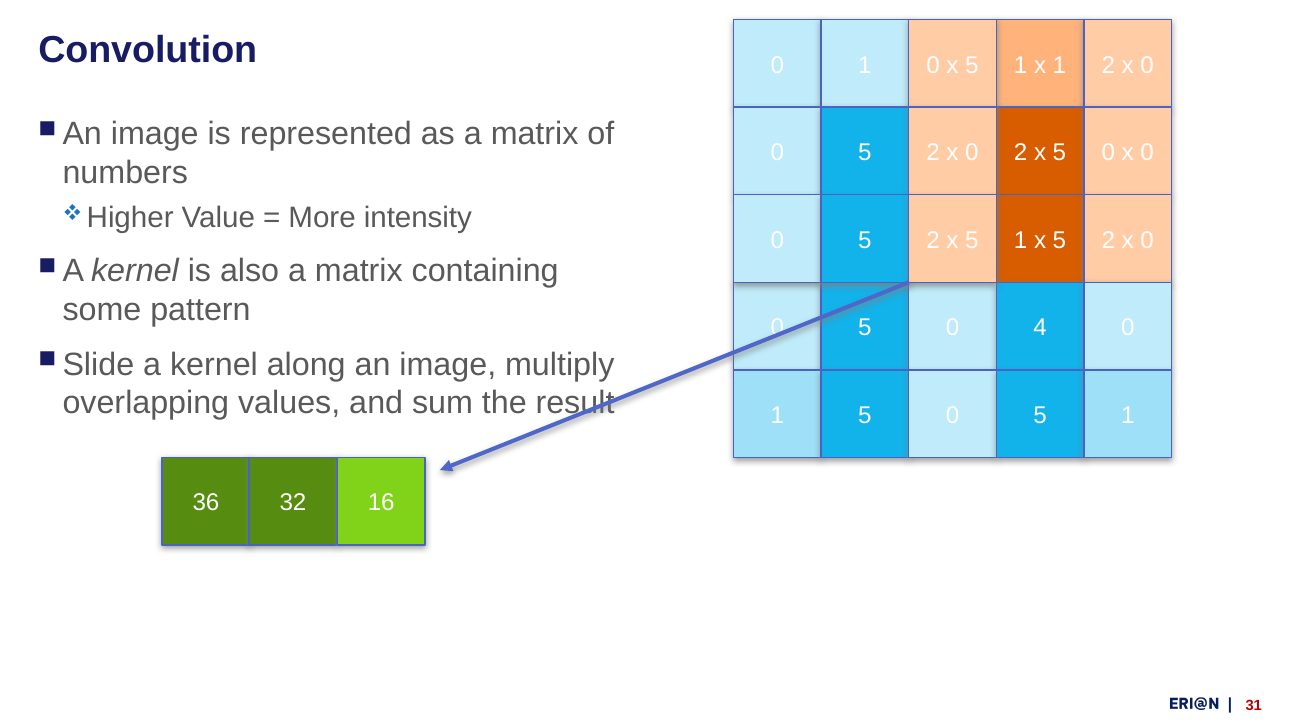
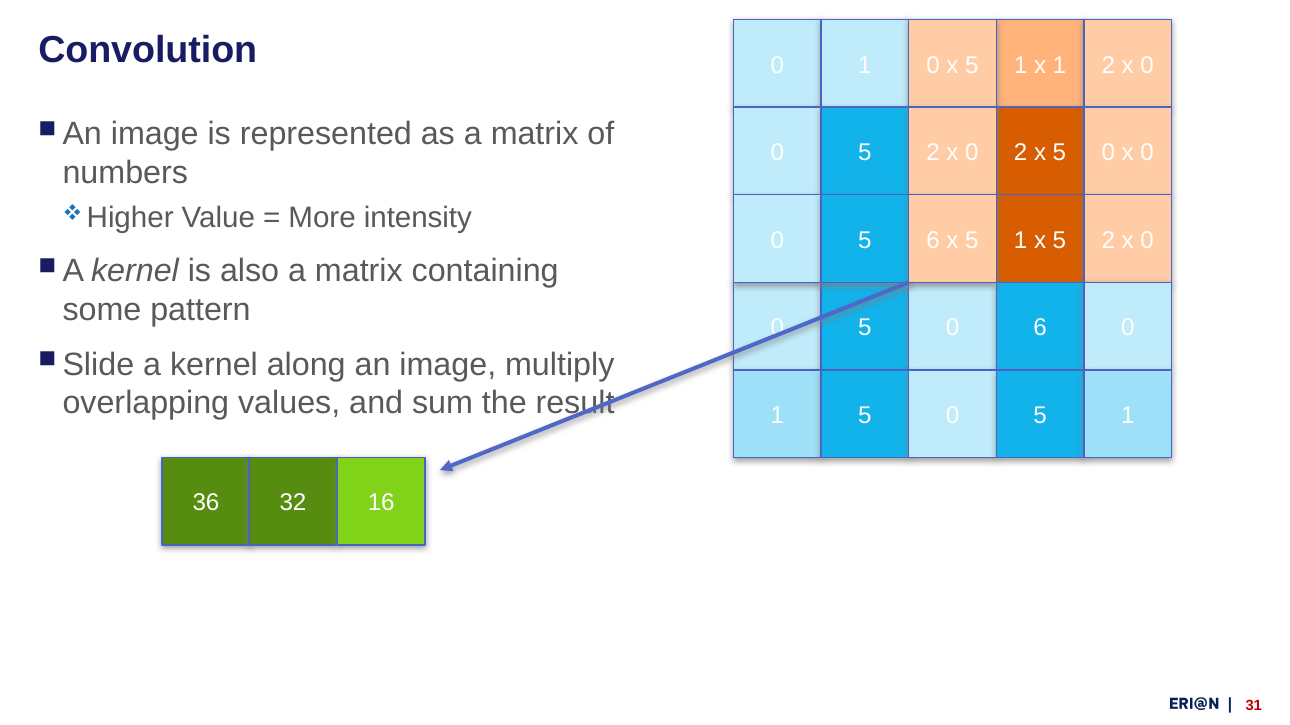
2 at (933, 240): 2 -> 6
0 4: 4 -> 6
